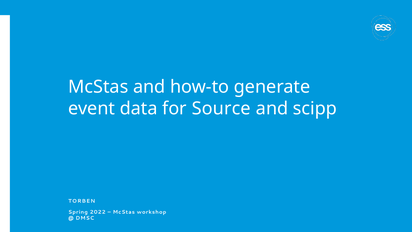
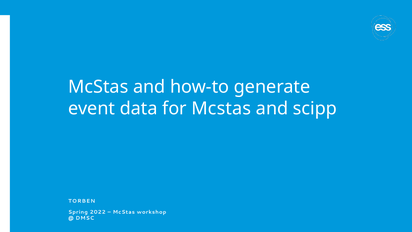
for Source: Source -> Mcstas
